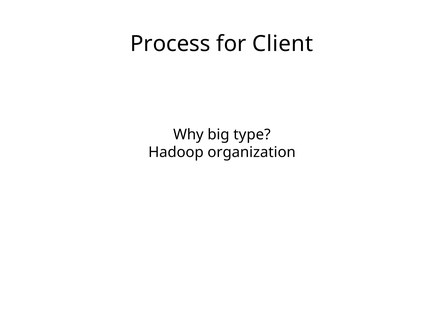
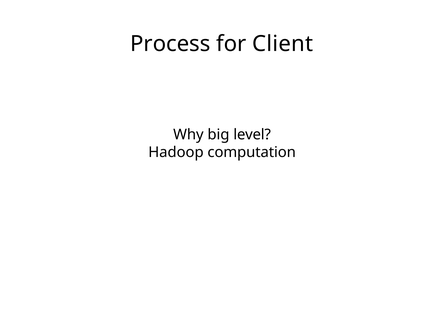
type: type -> level
organization: organization -> computation
